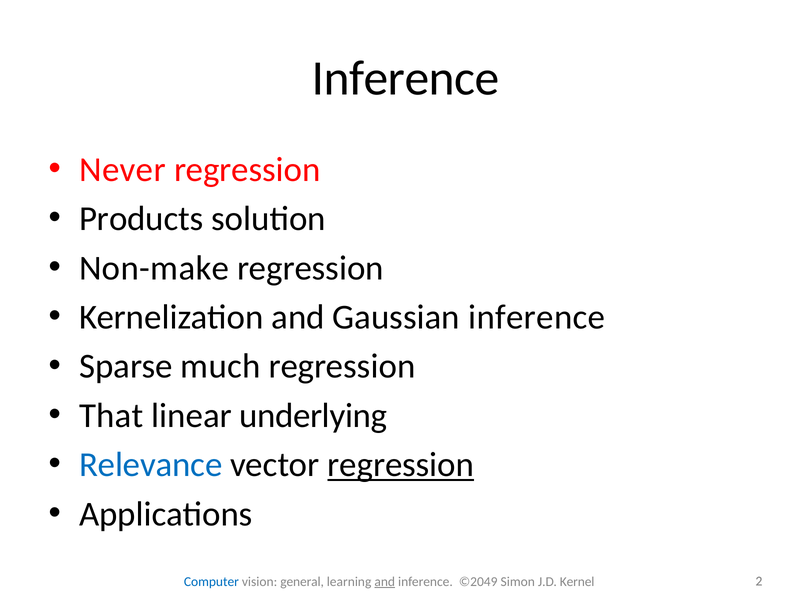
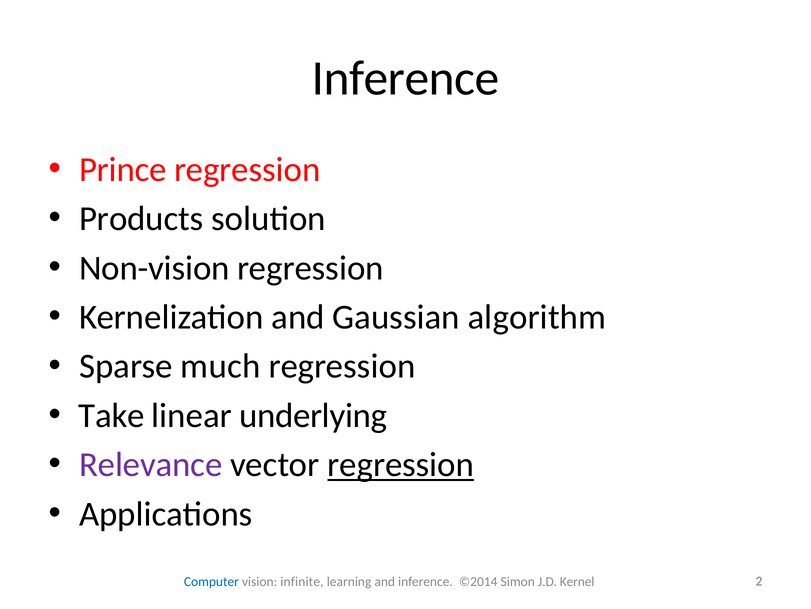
Never: Never -> Prince
Non-make: Non-make -> Non-vision
Gaussian inference: inference -> algorithm
That: That -> Take
Relevance colour: blue -> purple
general: general -> infinite
and at (385, 581) underline: present -> none
©2049: ©2049 -> ©2014
